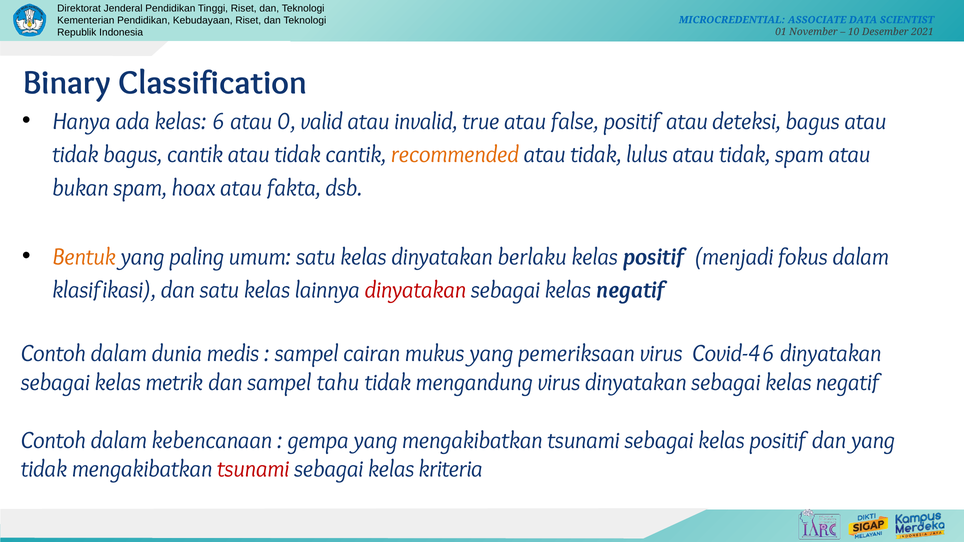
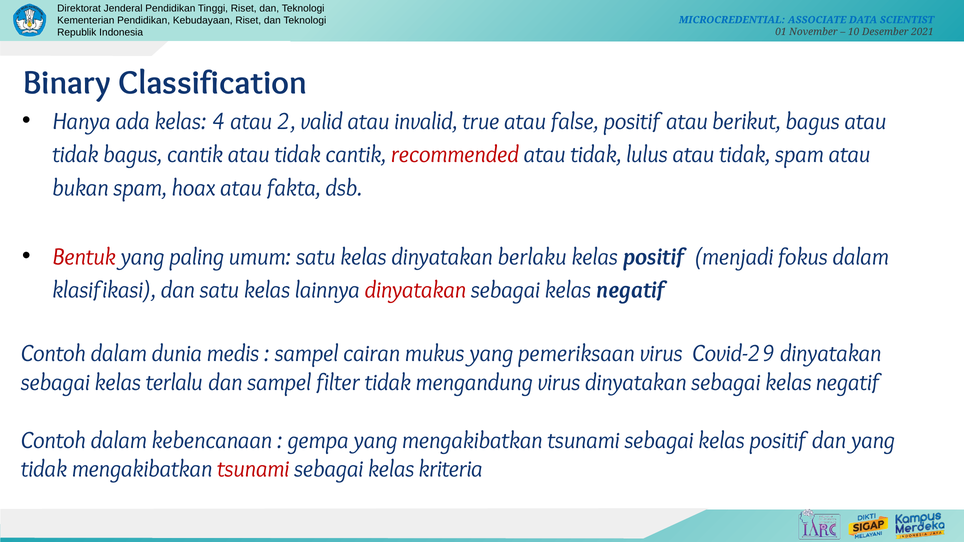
6: 6 -> 4
0: 0 -> 2
deteksi: deteksi -> berikut
recommended colour: orange -> red
Bentuk colour: orange -> red
Covid-46: Covid-46 -> Covid-29
metrik: metrik -> terlalu
tahu: tahu -> filter
